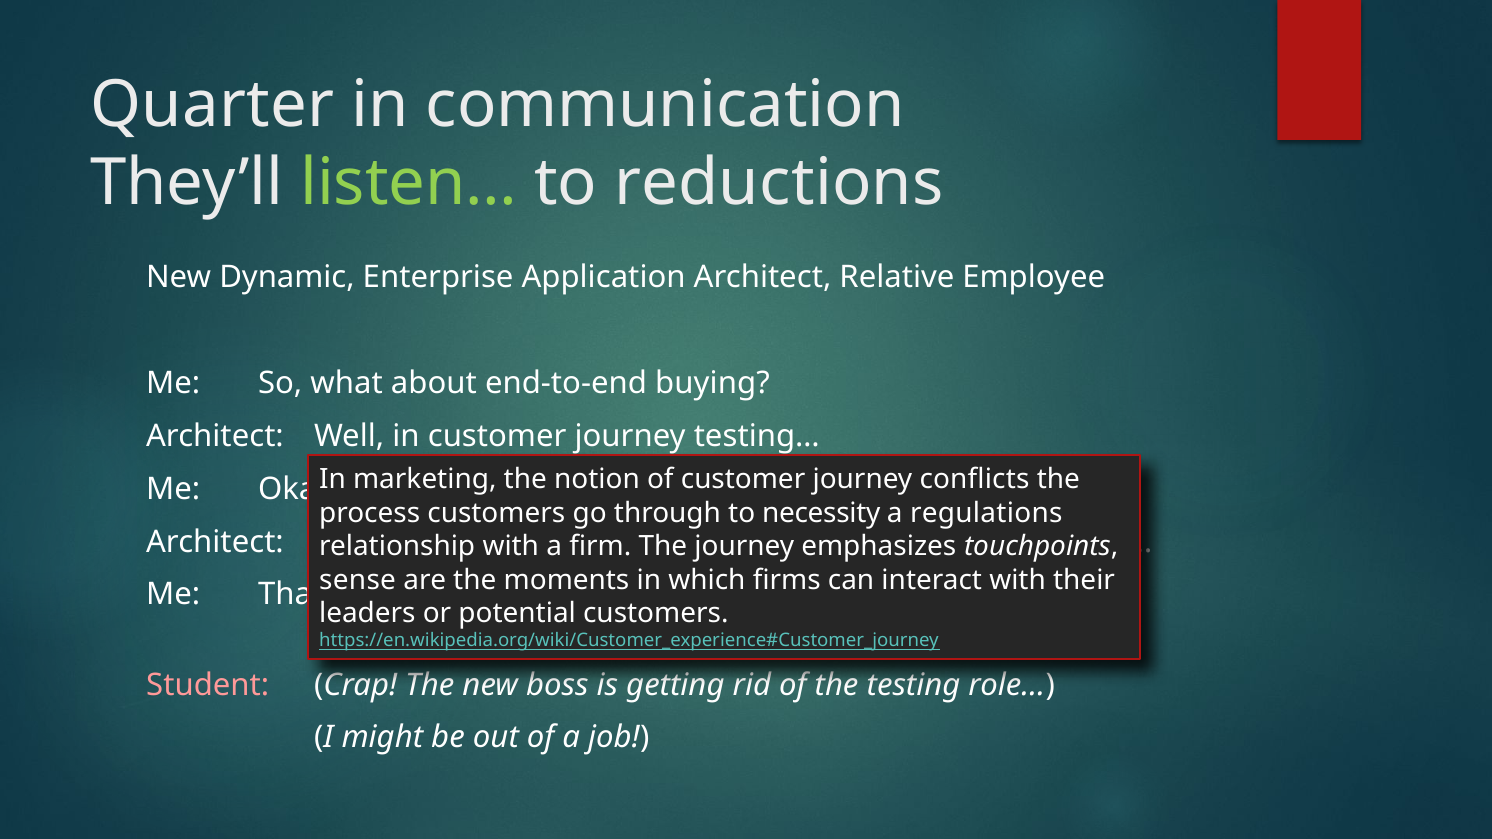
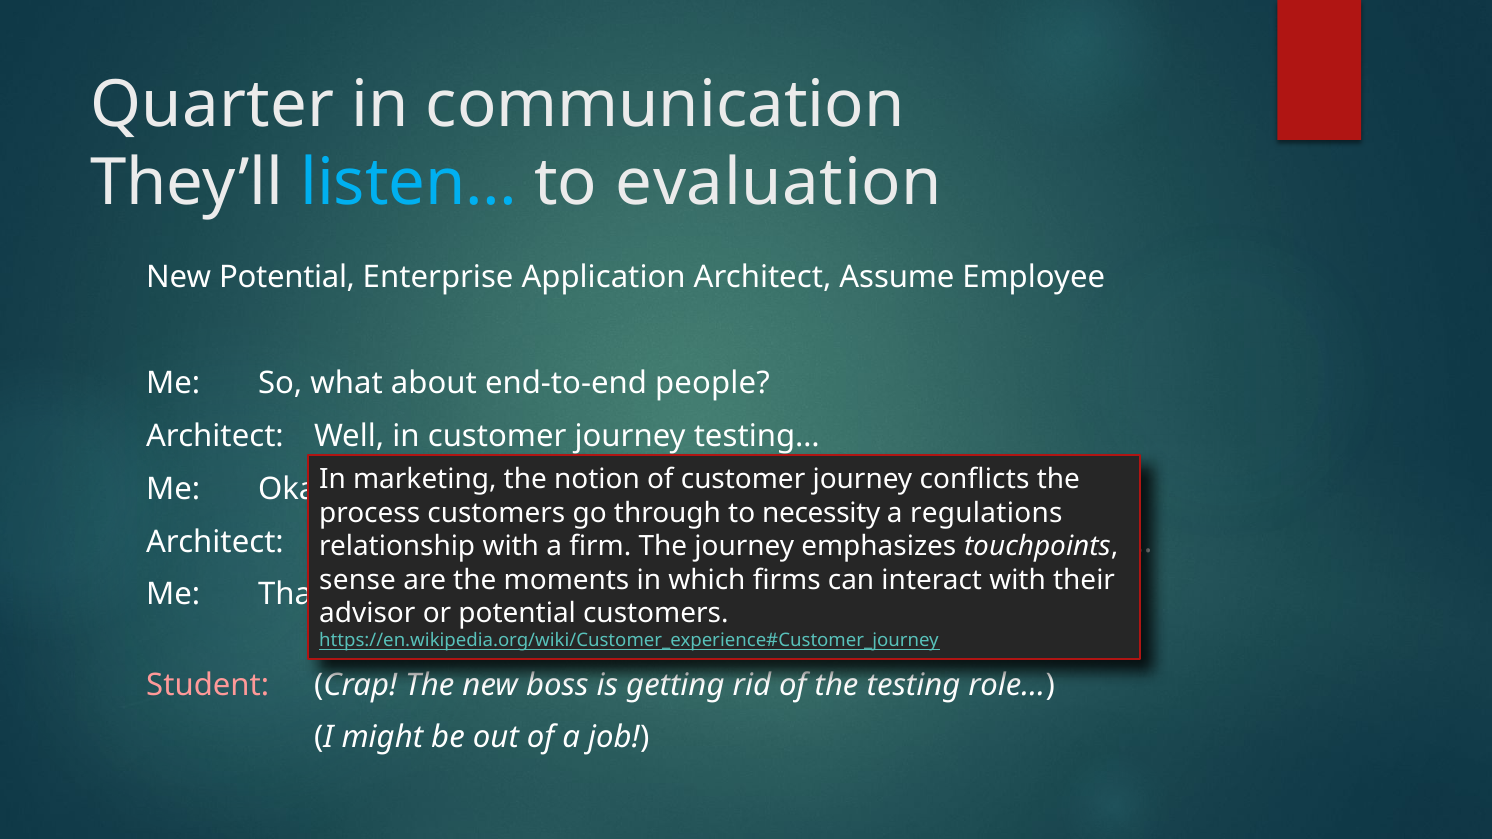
listen… colour: light green -> light blue
reductions: reductions -> evaluation
New Dynamic: Dynamic -> Potential
Relative: Relative -> Assume
buying: buying -> people
leaders: leaders -> advisor
